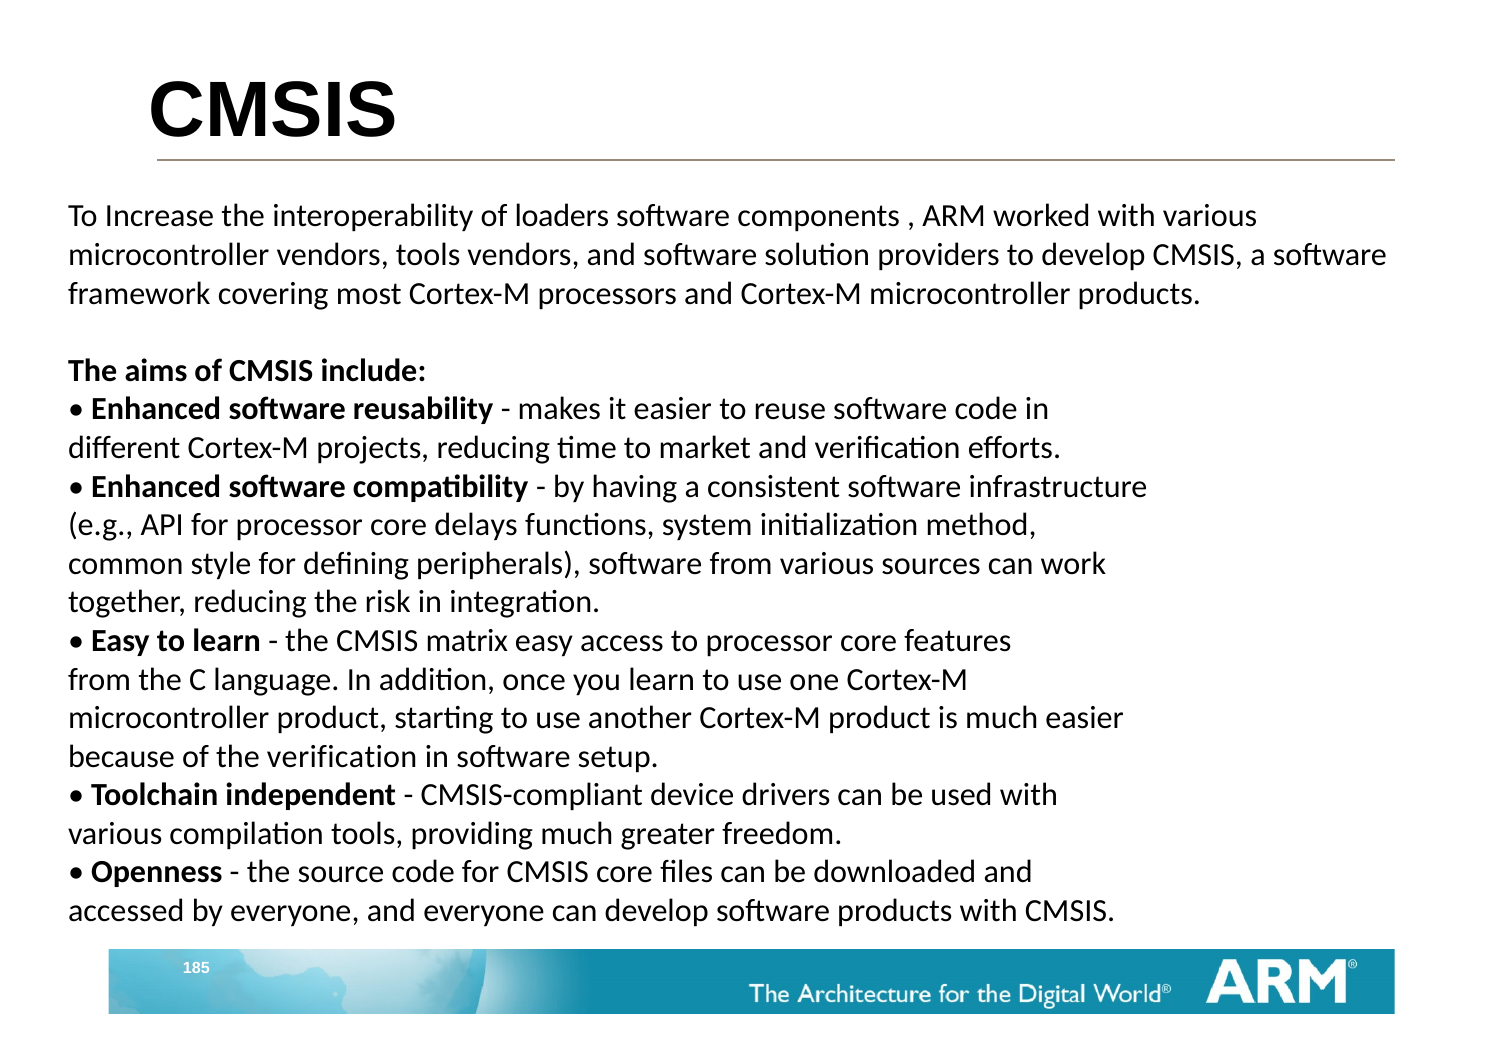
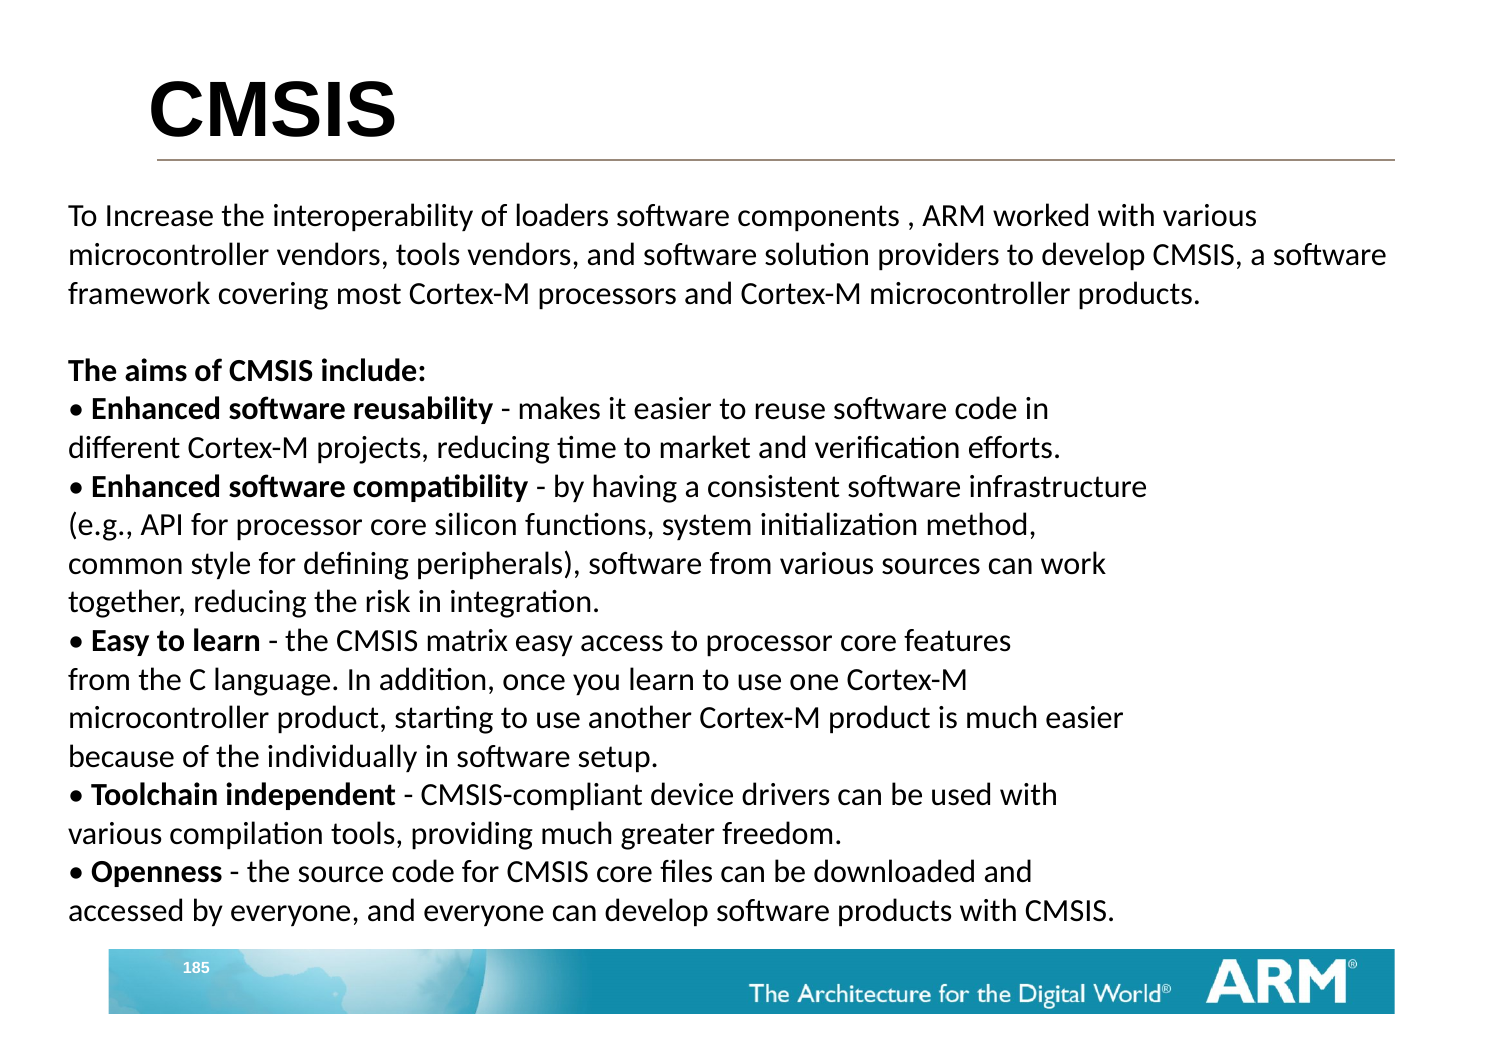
delays: delays -> silicon
the verification: verification -> individually
